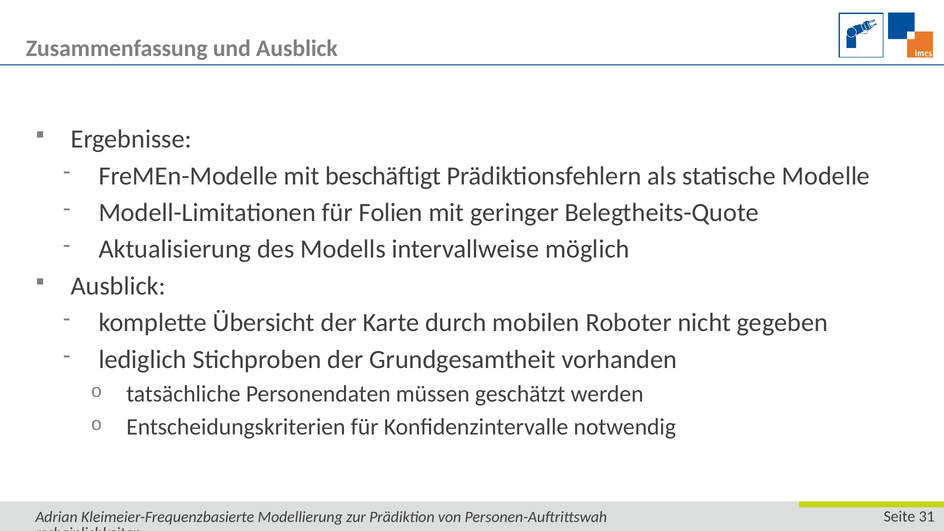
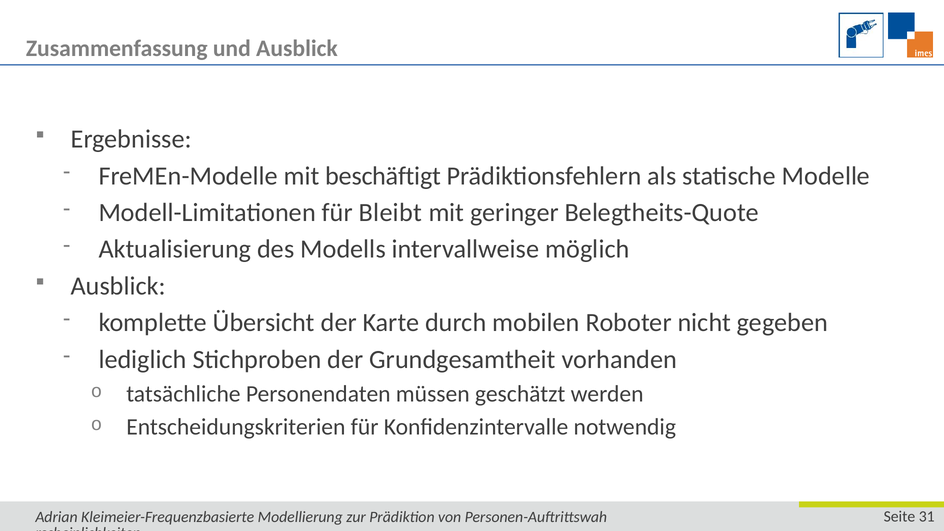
Folien: Folien -> Bleibt
